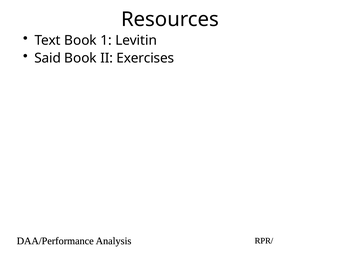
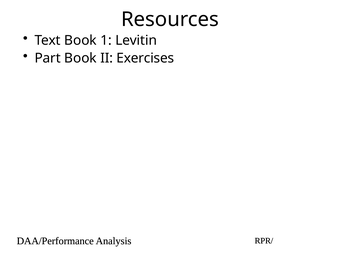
Said: Said -> Part
